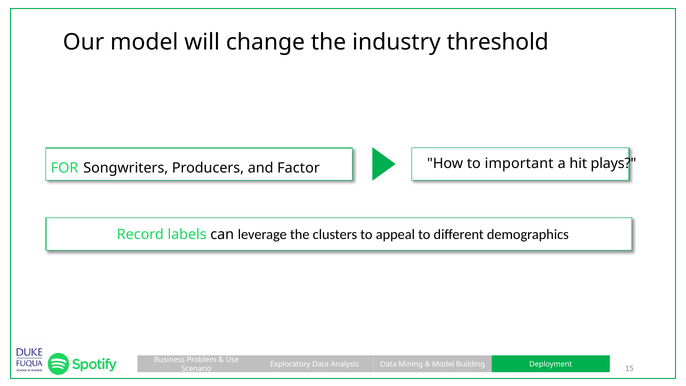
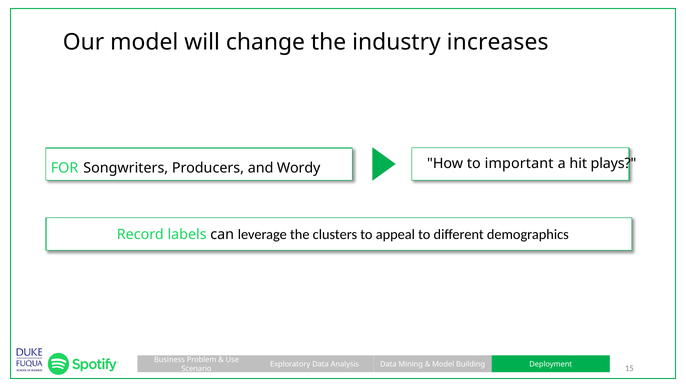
threshold: threshold -> increases
Factor: Factor -> Wordy
